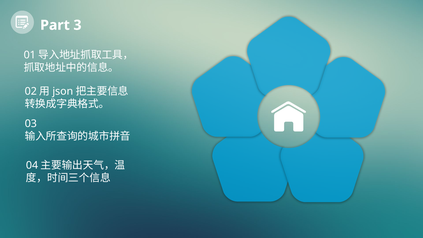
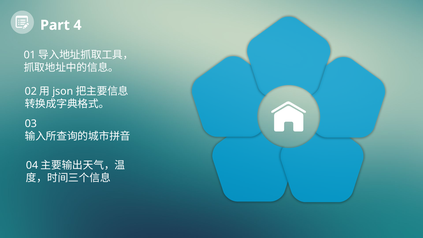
3: 3 -> 4
